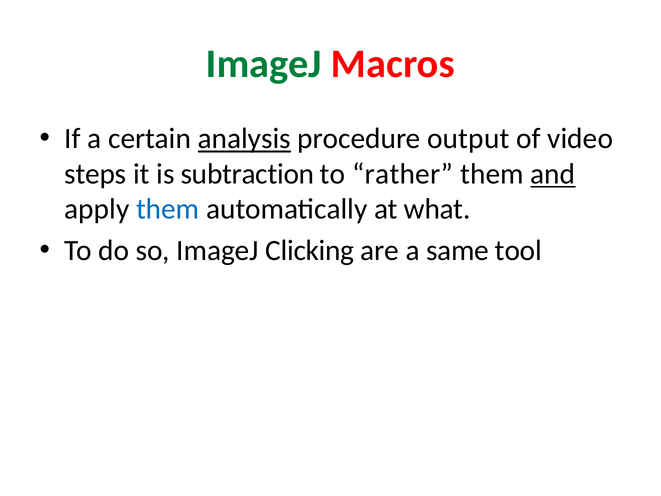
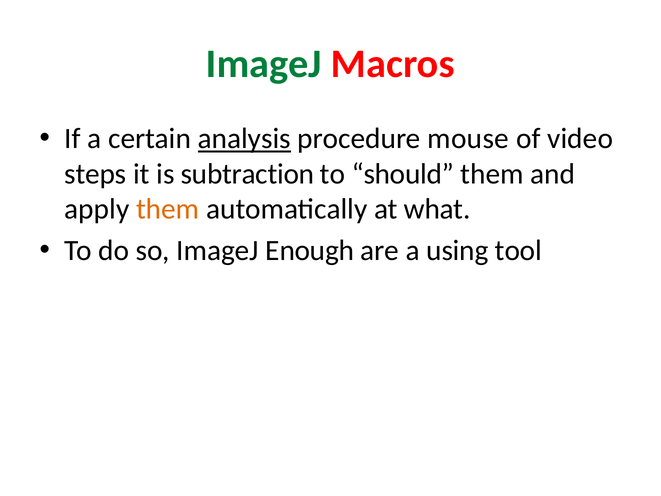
output: output -> mouse
rather: rather -> should
and underline: present -> none
them at (168, 209) colour: blue -> orange
Clicking: Clicking -> Enough
same: same -> using
